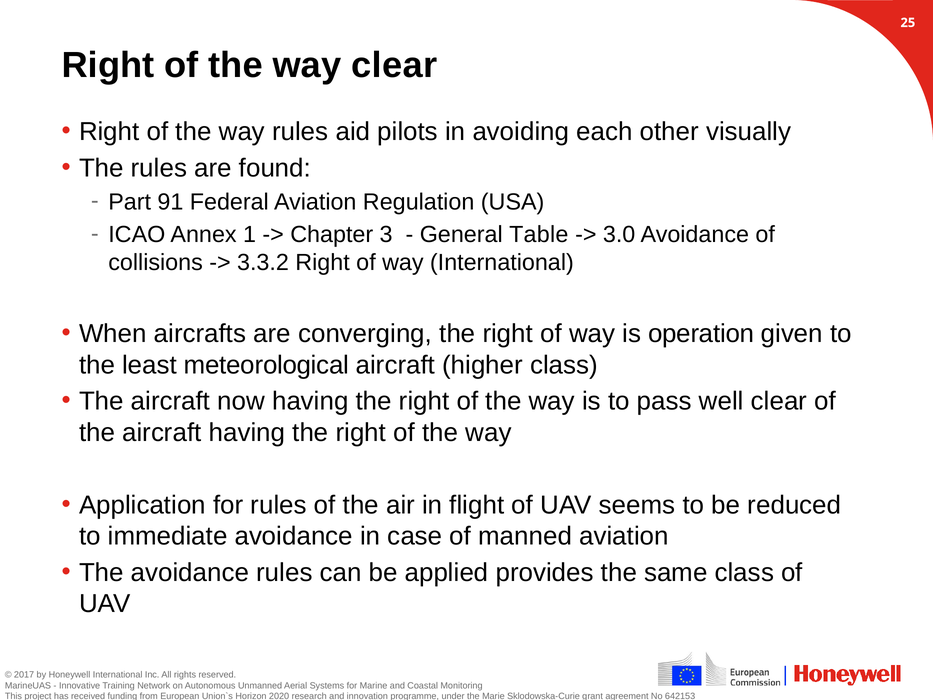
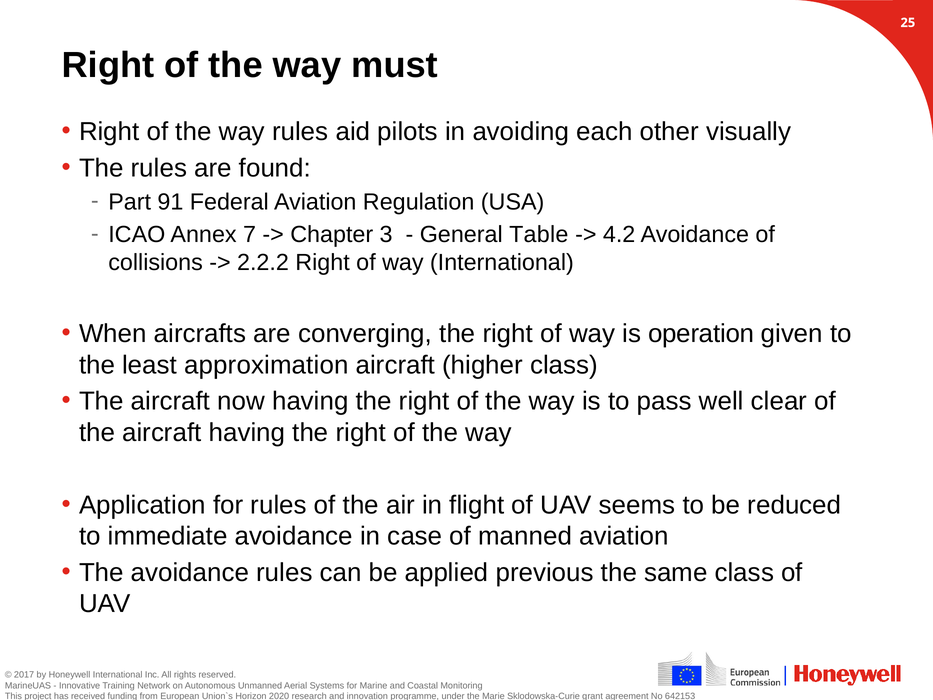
way clear: clear -> must
1: 1 -> 7
3.0: 3.0 -> 4.2
3.3.2: 3.3.2 -> 2.2.2
meteorological: meteorological -> approximation
provides: provides -> previous
